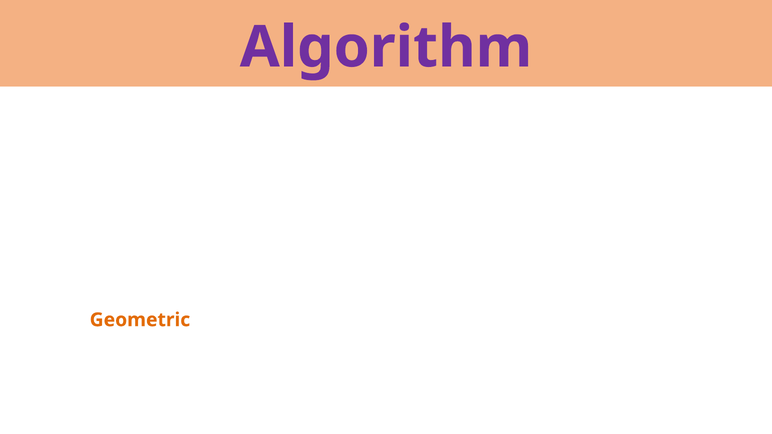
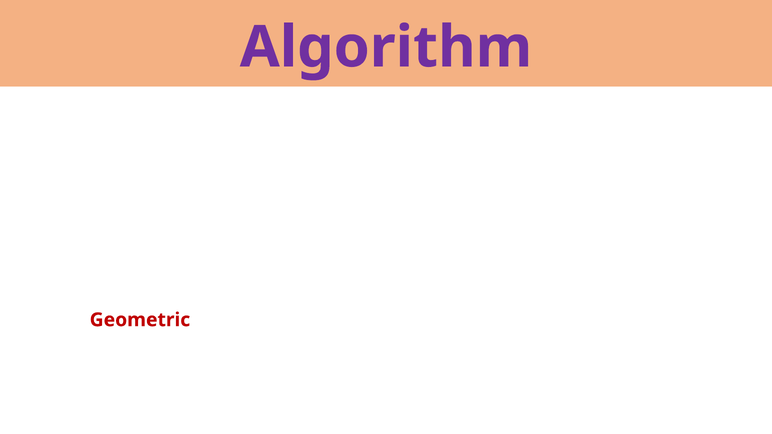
Geometric colour: orange -> red
